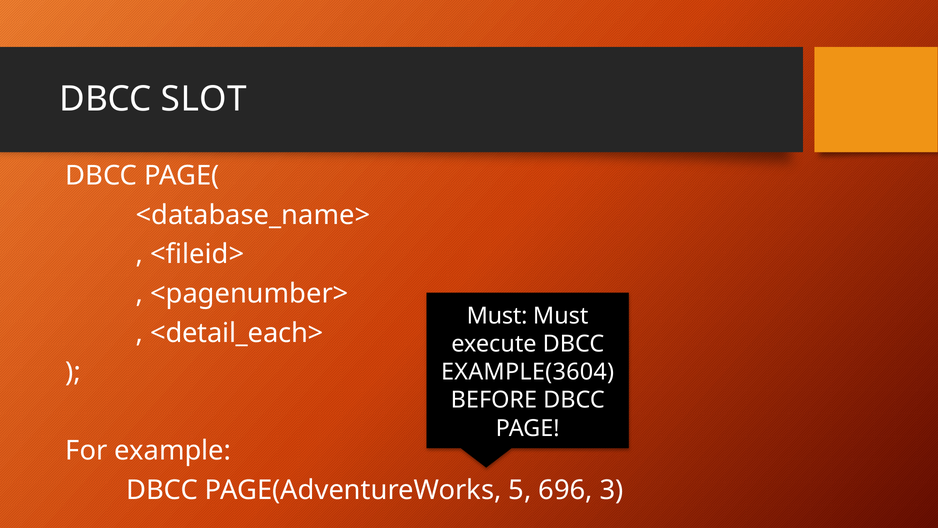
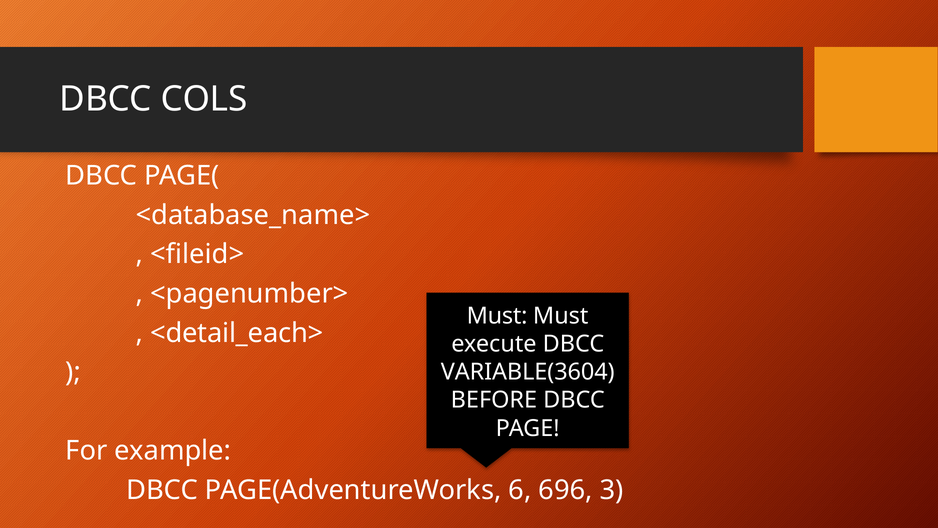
SLOT: SLOT -> COLS
EXAMPLE(3604: EXAMPLE(3604 -> VARIABLE(3604
5: 5 -> 6
